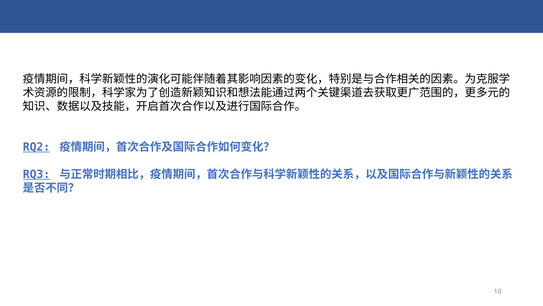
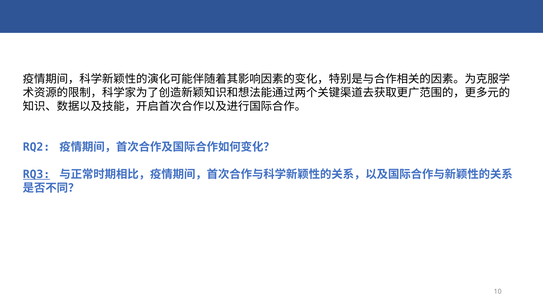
RQ2 underline: present -> none
